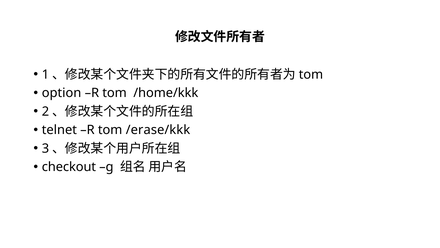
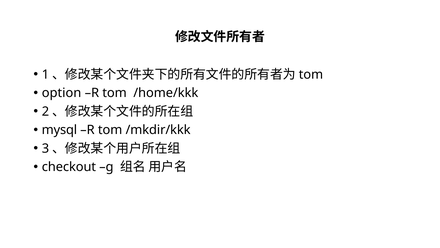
telnet: telnet -> mysql
/erase/kkk: /erase/kkk -> /mkdir/kkk
